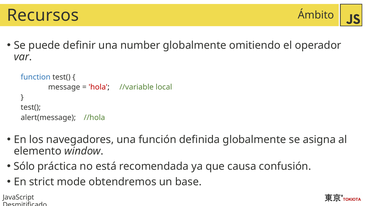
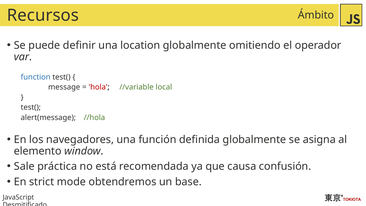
number: number -> location
Sólo: Sólo -> Sale
